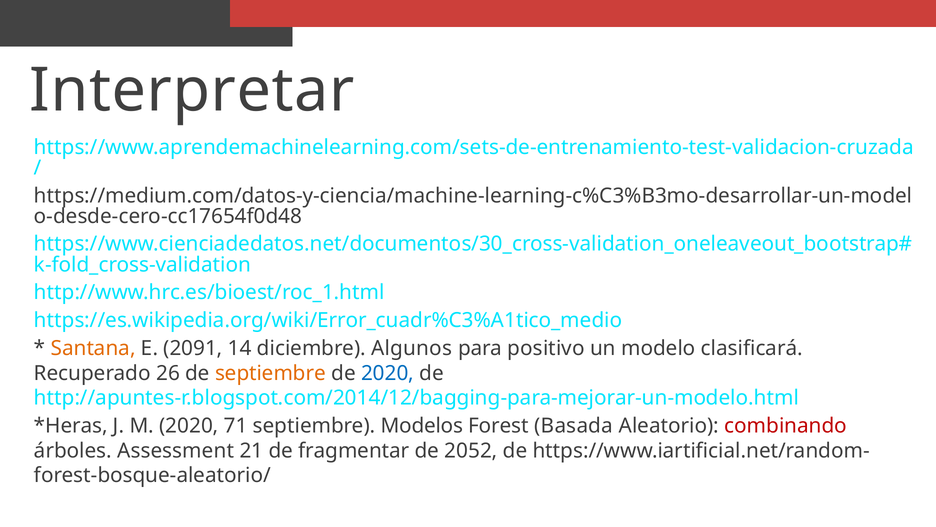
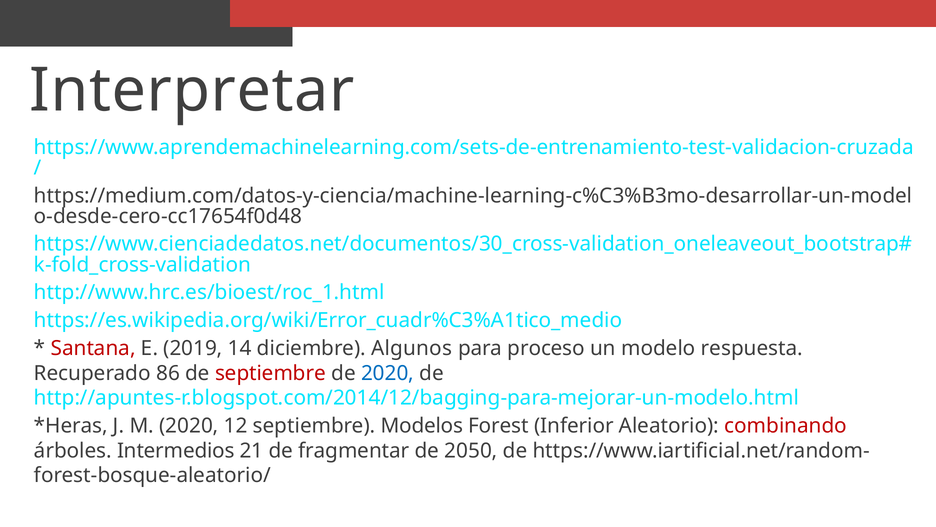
Santana colour: orange -> red
2091: 2091 -> 2019
positivo: positivo -> proceso
clasificará: clasificará -> respuesta
26: 26 -> 86
septiembre at (270, 373) colour: orange -> red
71: 71 -> 12
Basada: Basada -> Inferior
Assessment: Assessment -> Intermedios
2052: 2052 -> 2050
